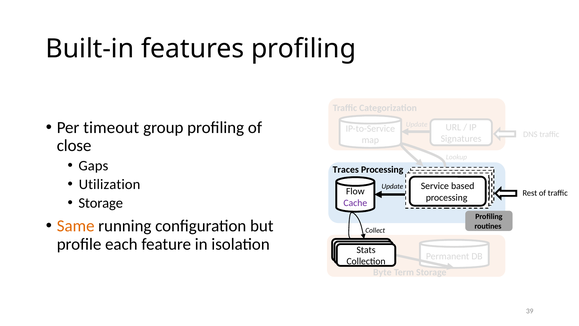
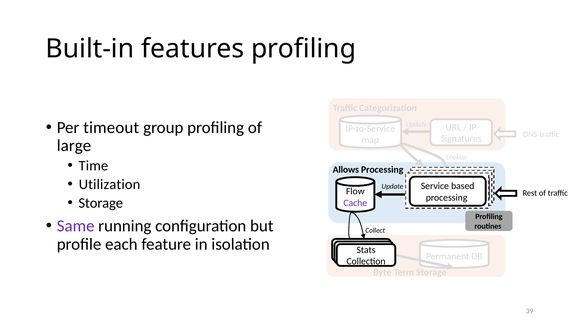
close: close -> large
Gaps: Gaps -> Time
Traces: Traces -> Allows
Same colour: orange -> purple
